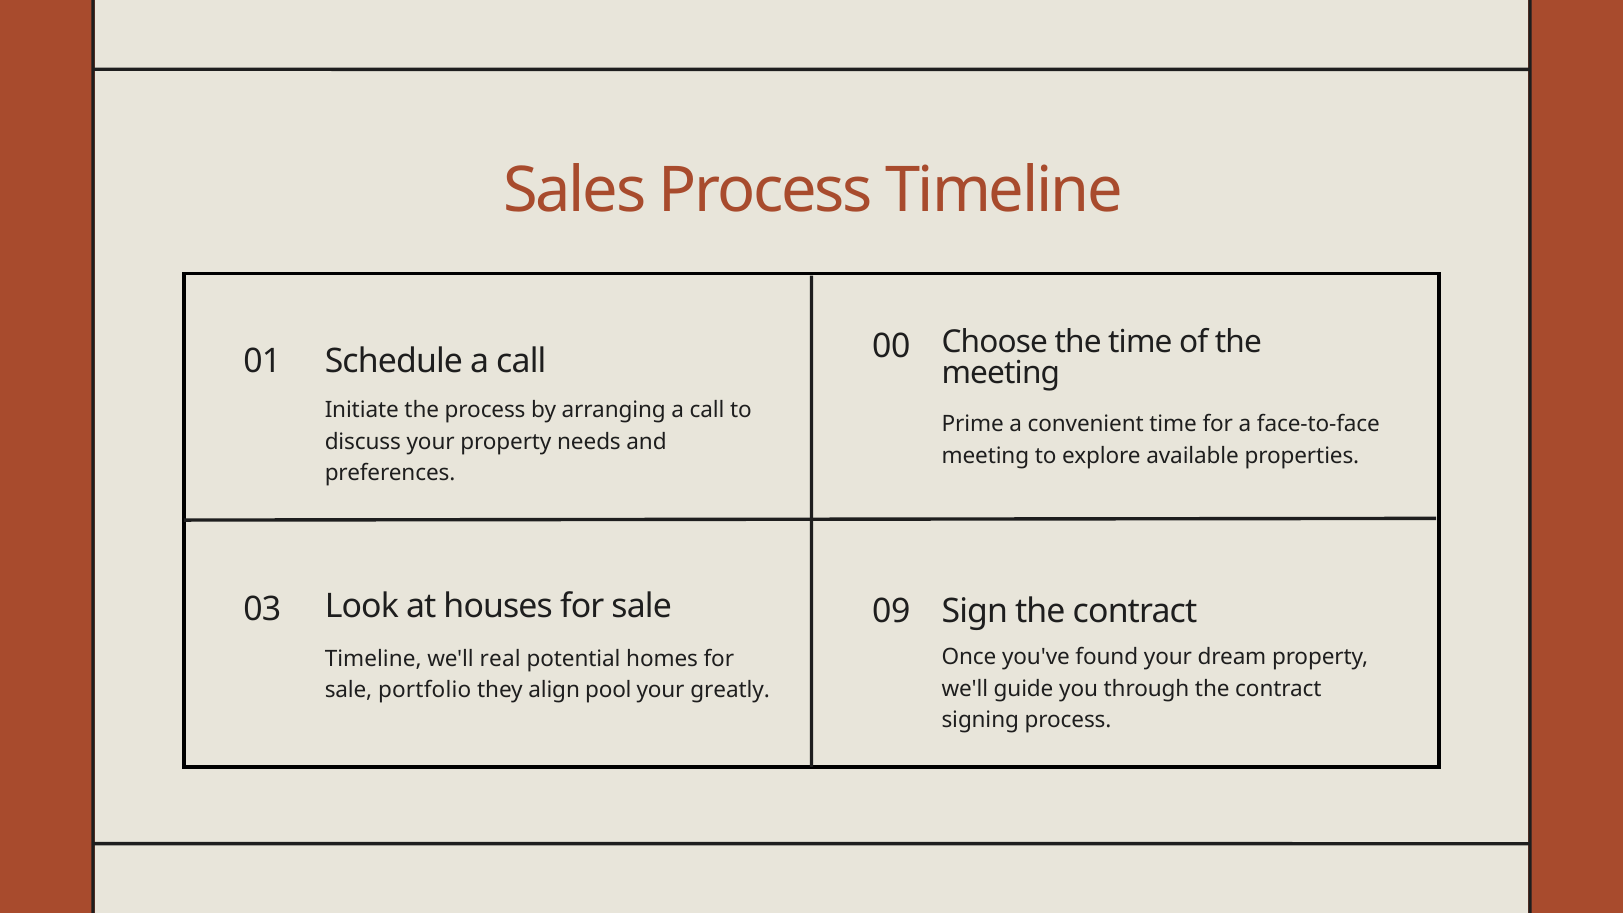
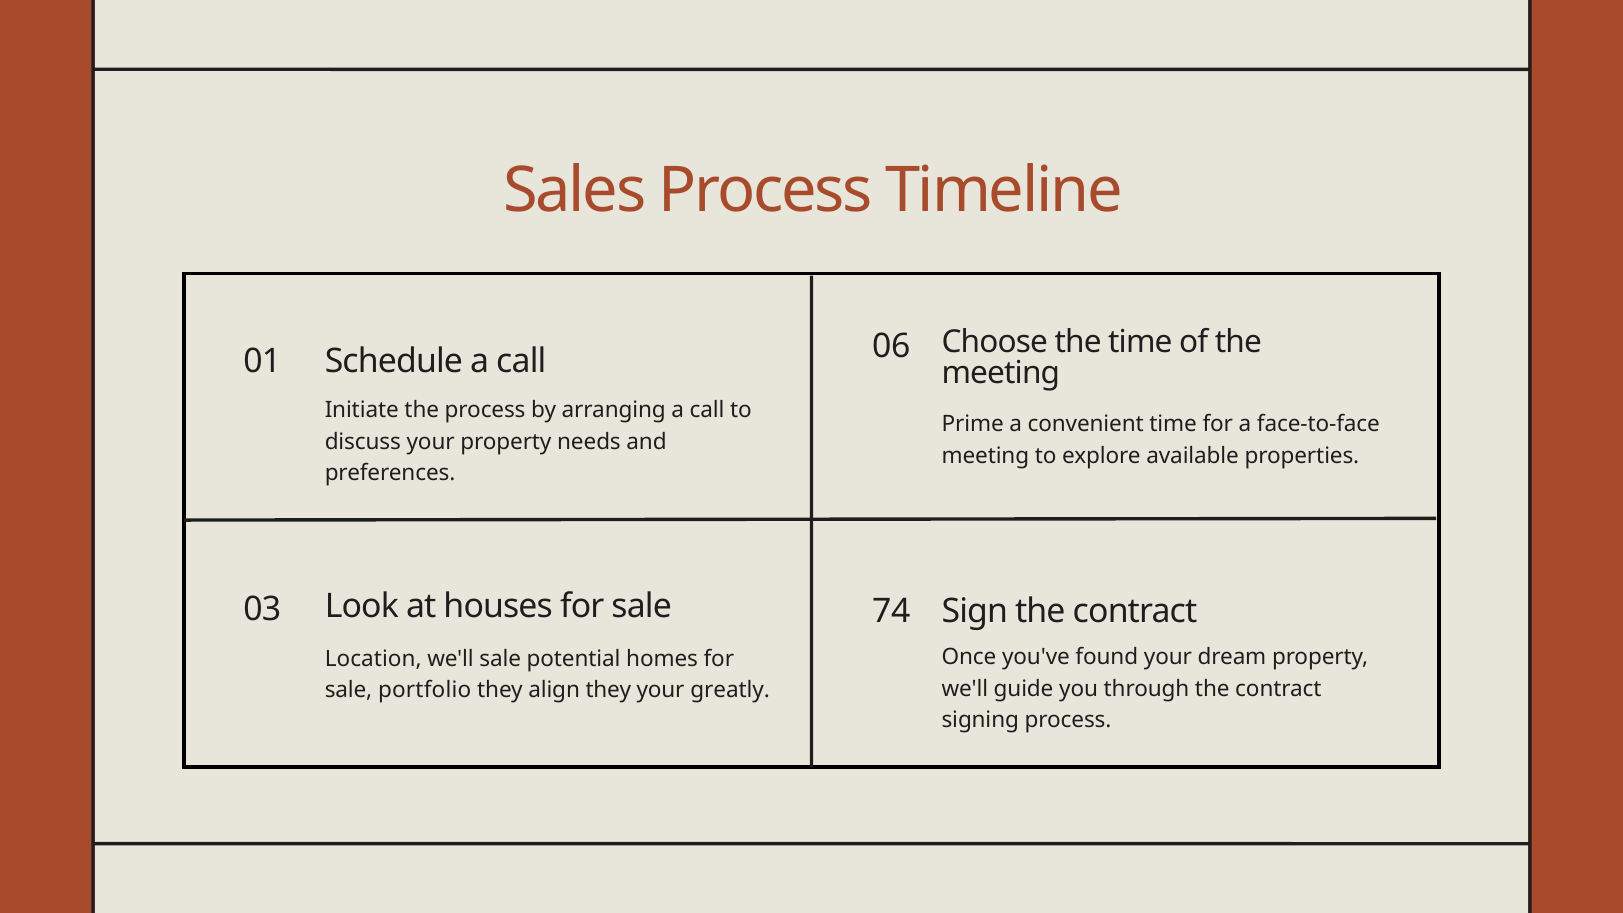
00: 00 -> 06
09: 09 -> 74
Timeline at (373, 659): Timeline -> Location
we'll real: real -> sale
align pool: pool -> they
